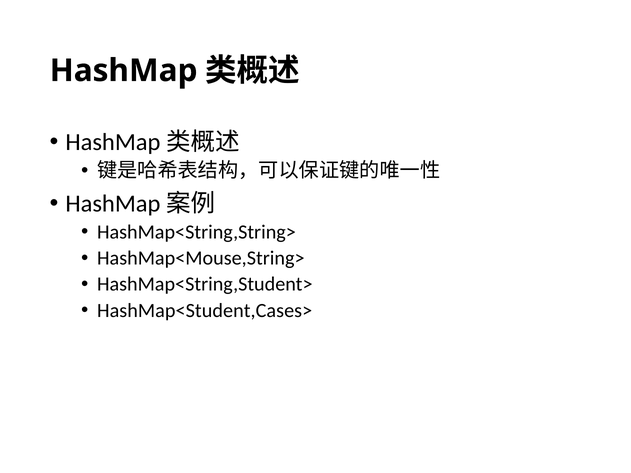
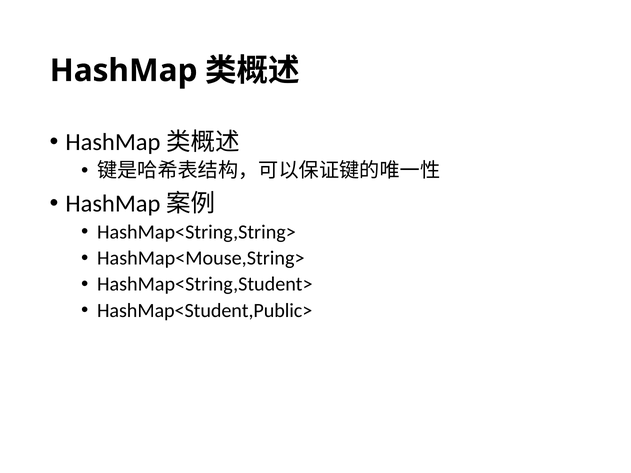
HashMap<Student,Cases>: HashMap<Student,Cases> -> HashMap<Student,Public>
